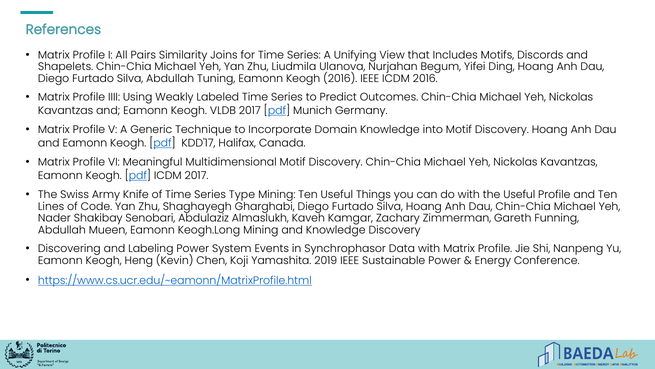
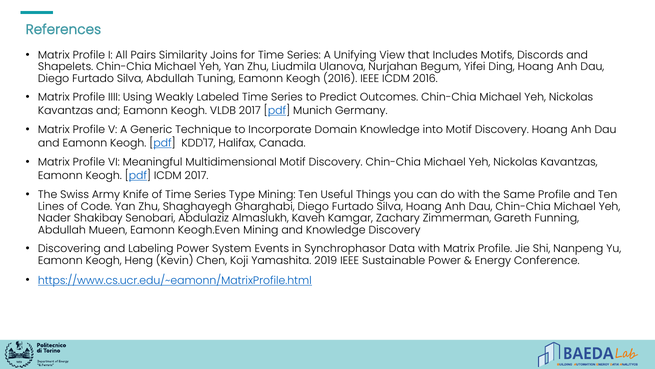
the Useful: Useful -> Same
Keogh.Long: Keogh.Long -> Keogh.Even
